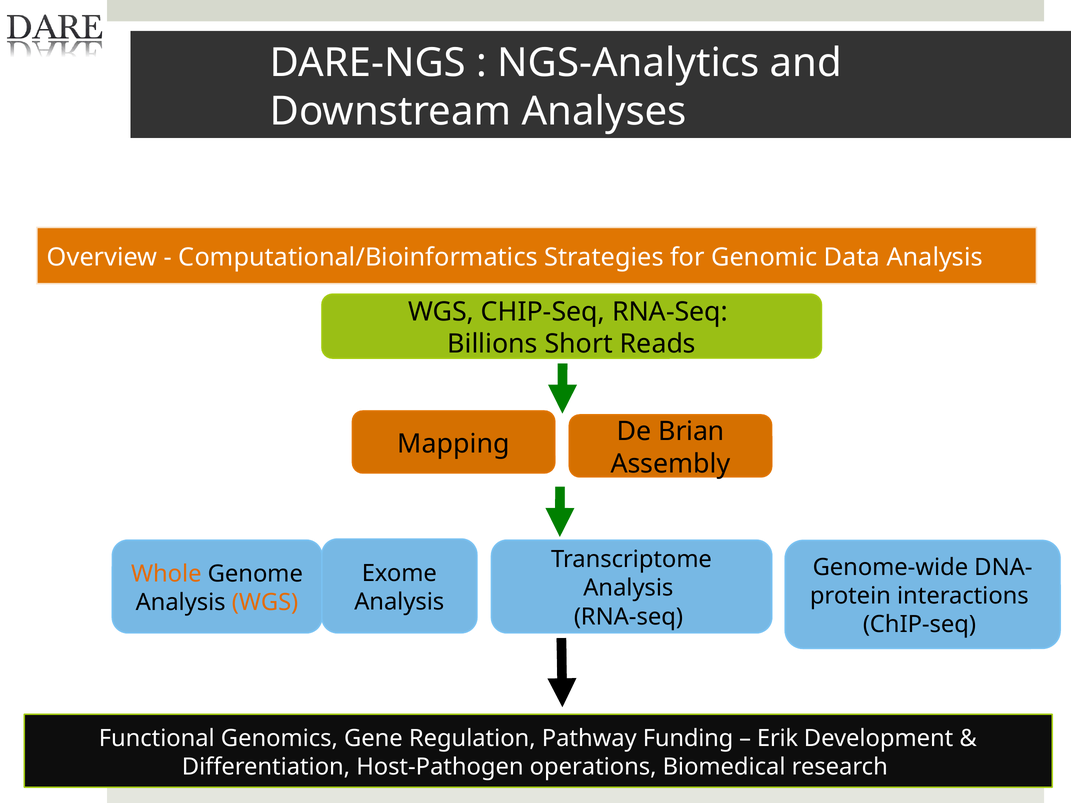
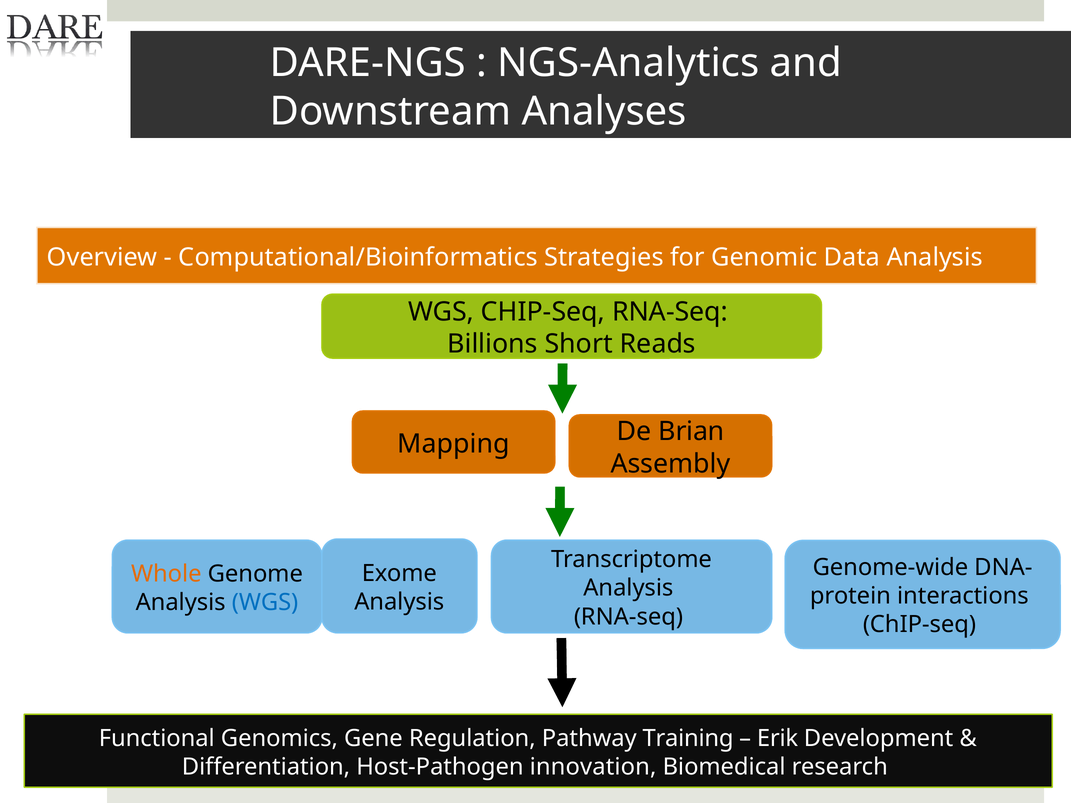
WGS at (265, 603) colour: orange -> blue
Funding: Funding -> Training
operations: operations -> innovation
